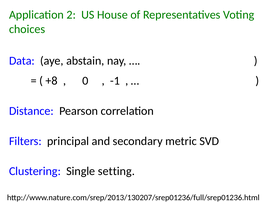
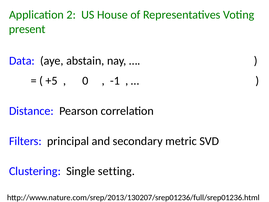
choices: choices -> present
+8: +8 -> +5
